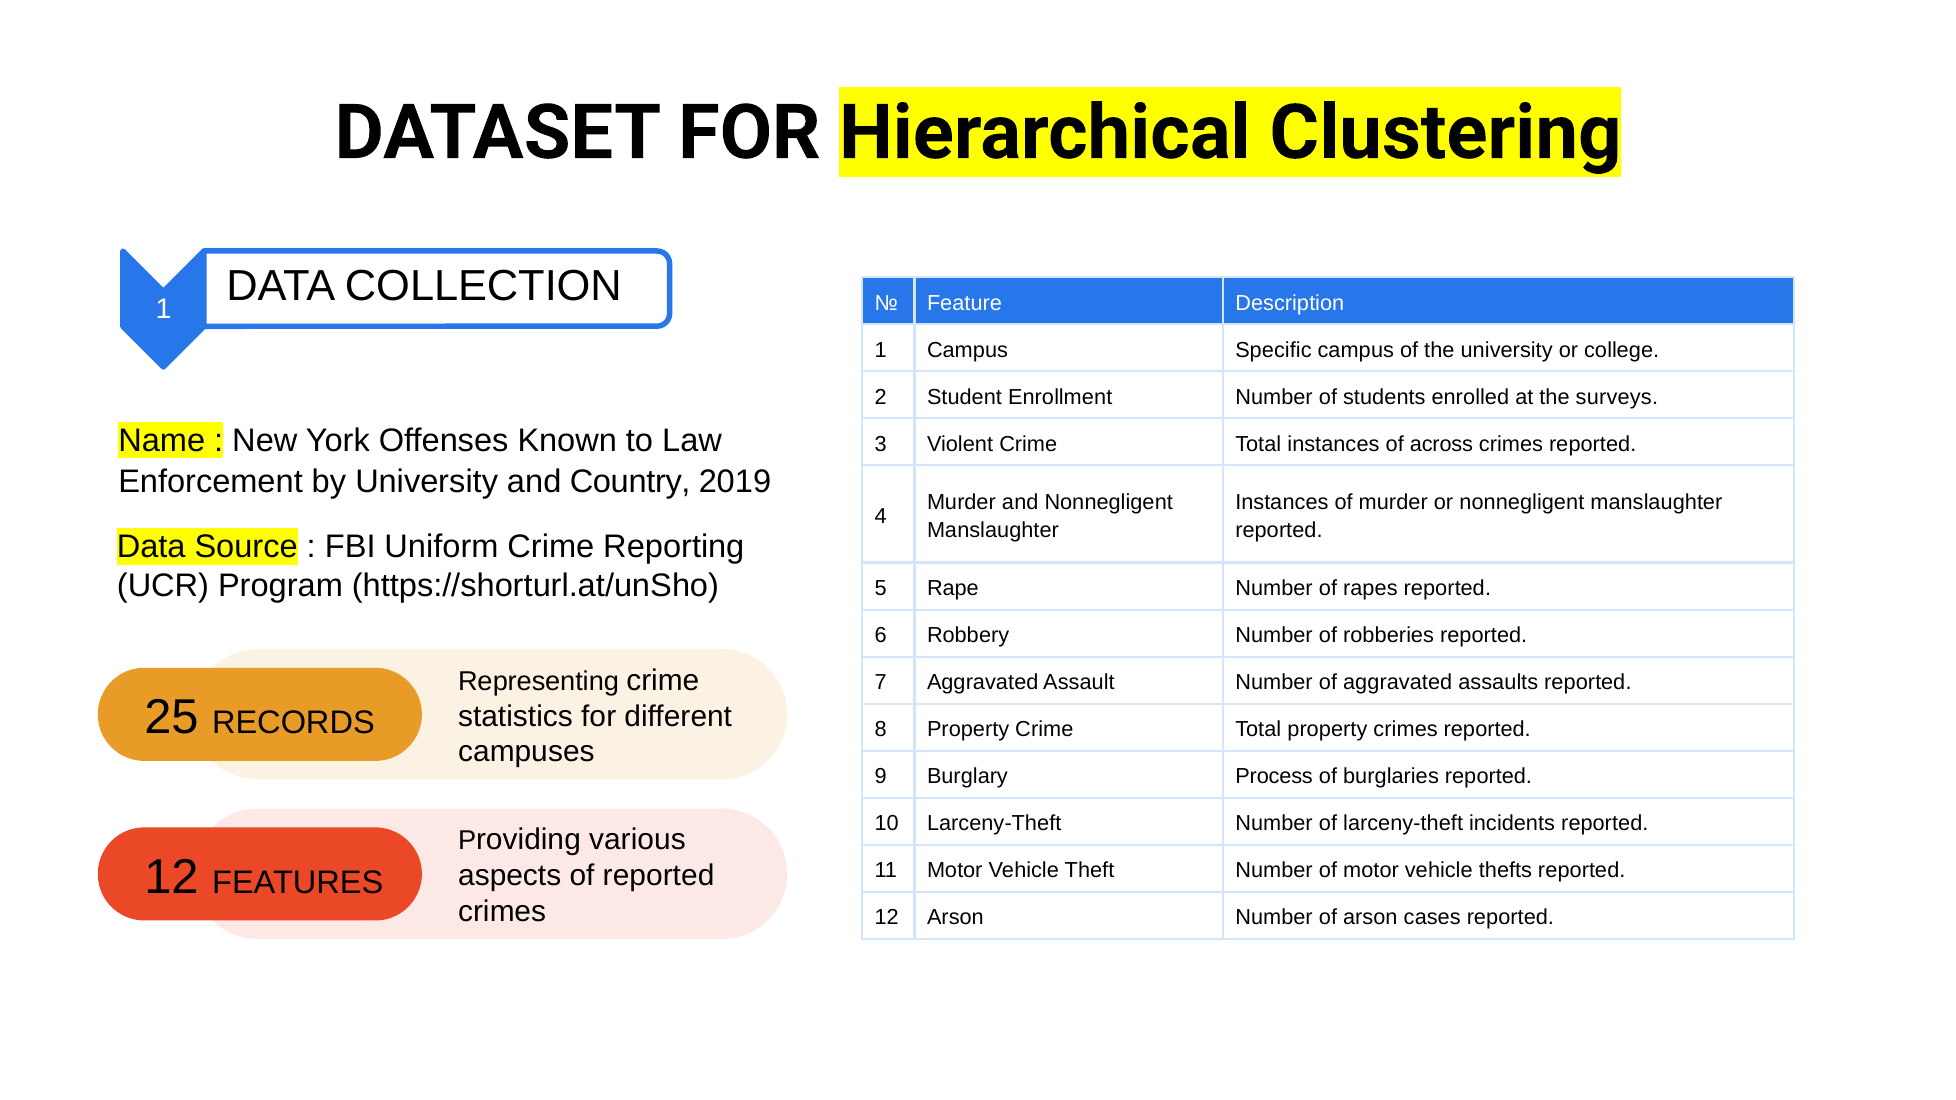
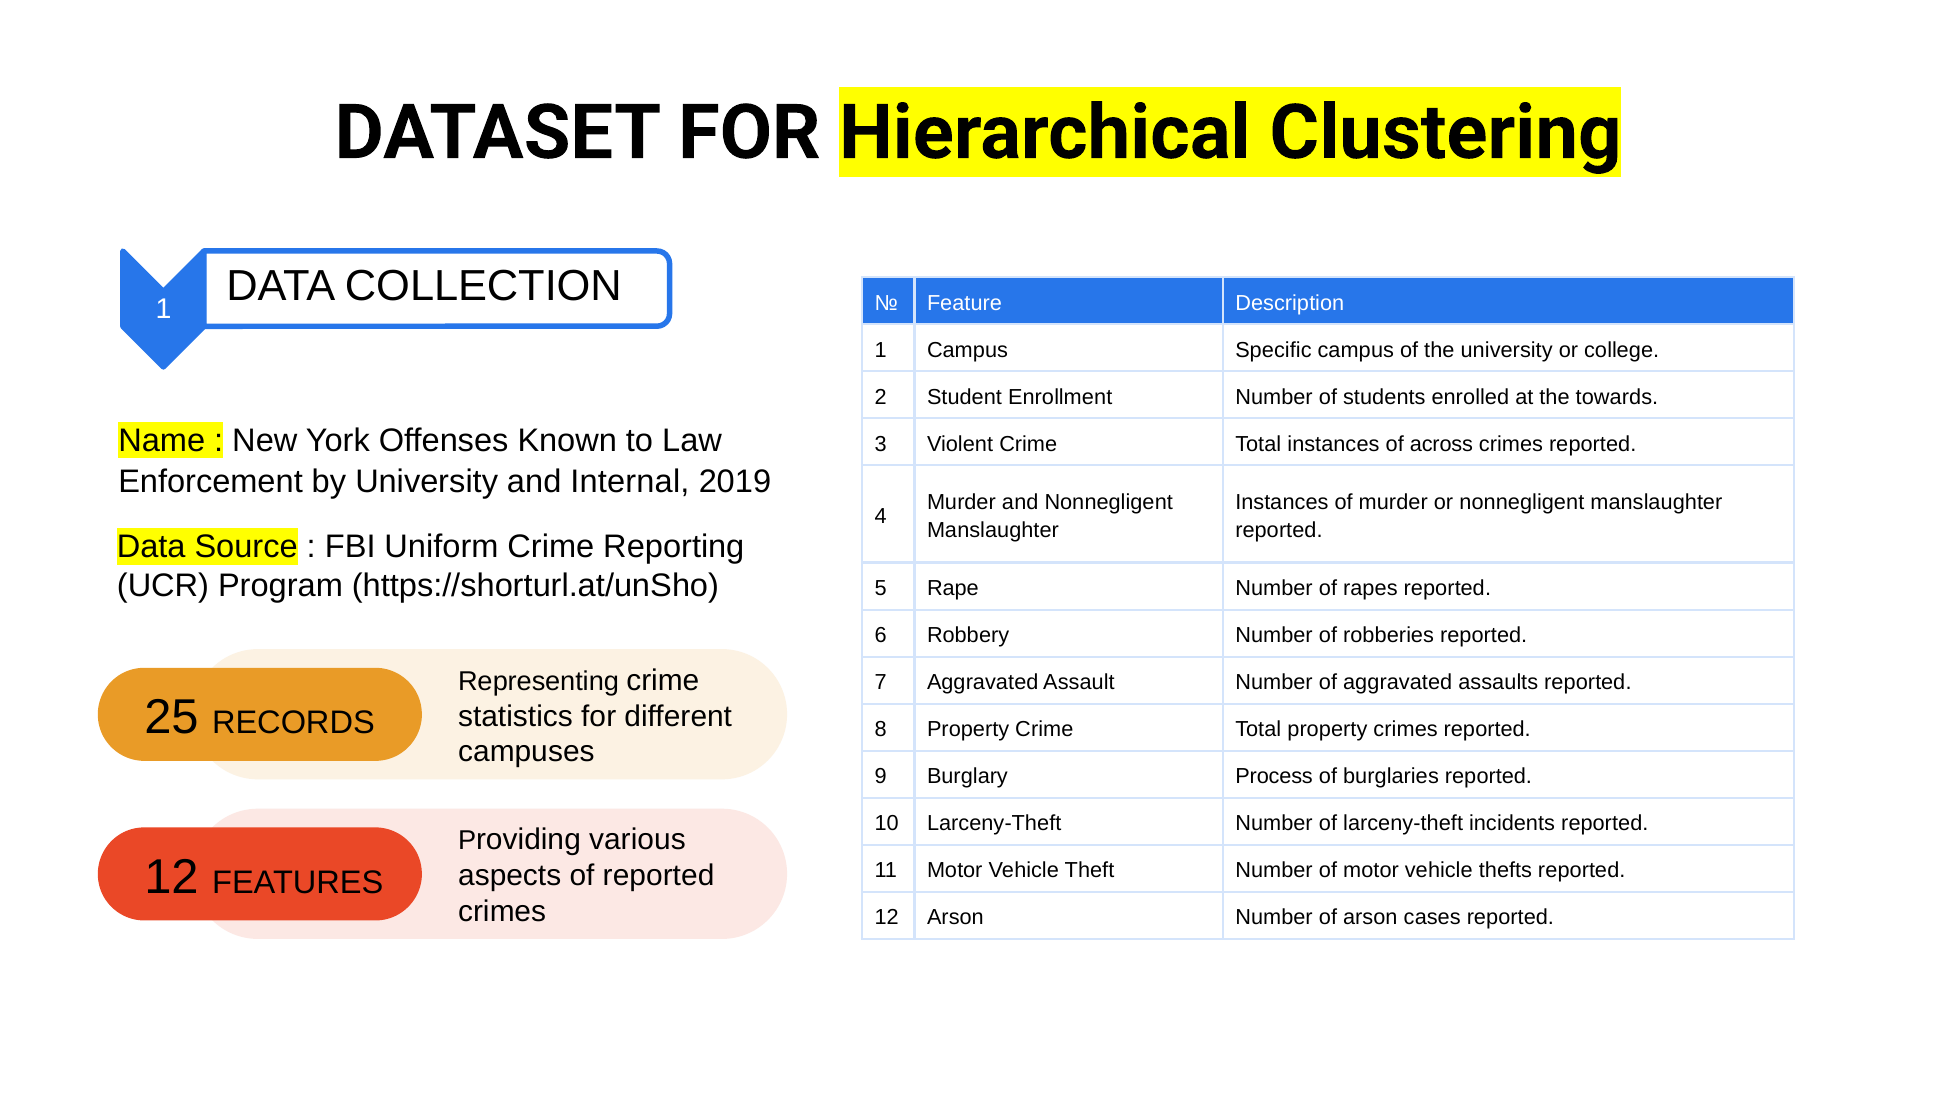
surveys: surveys -> towards
Country: Country -> Internal
